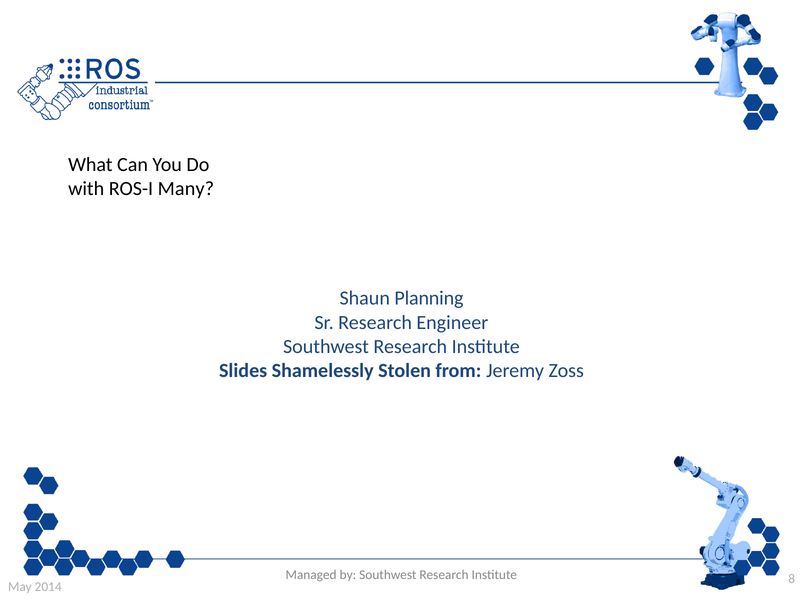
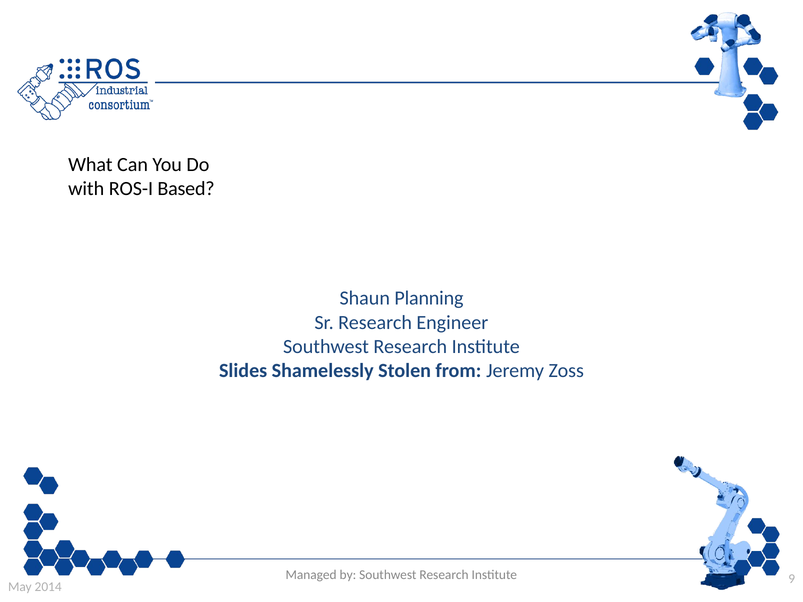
Many: Many -> Based
8: 8 -> 9
